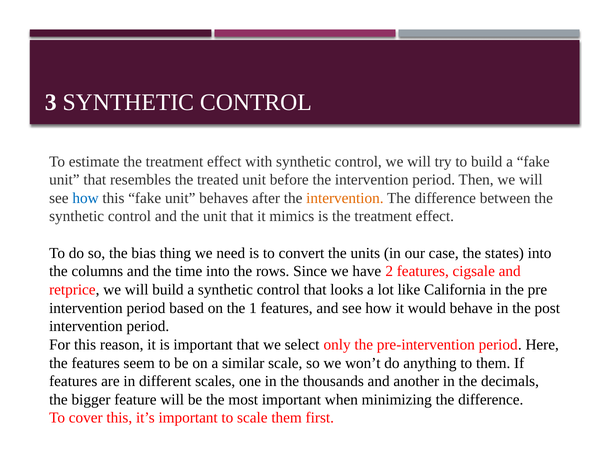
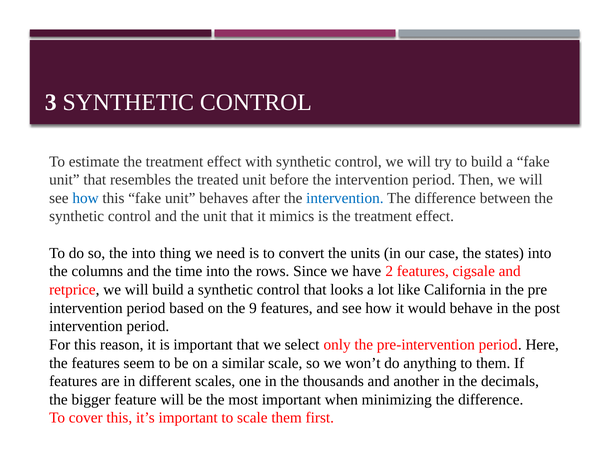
intervention at (345, 198) colour: orange -> blue
the bias: bias -> into
1: 1 -> 9
